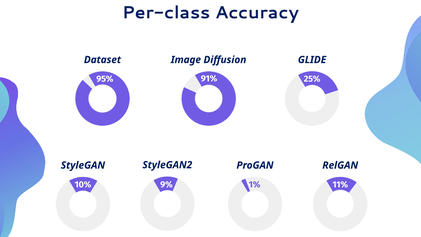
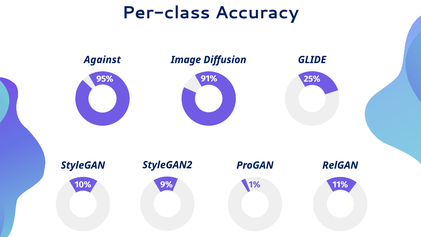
Dataset: Dataset -> Against
